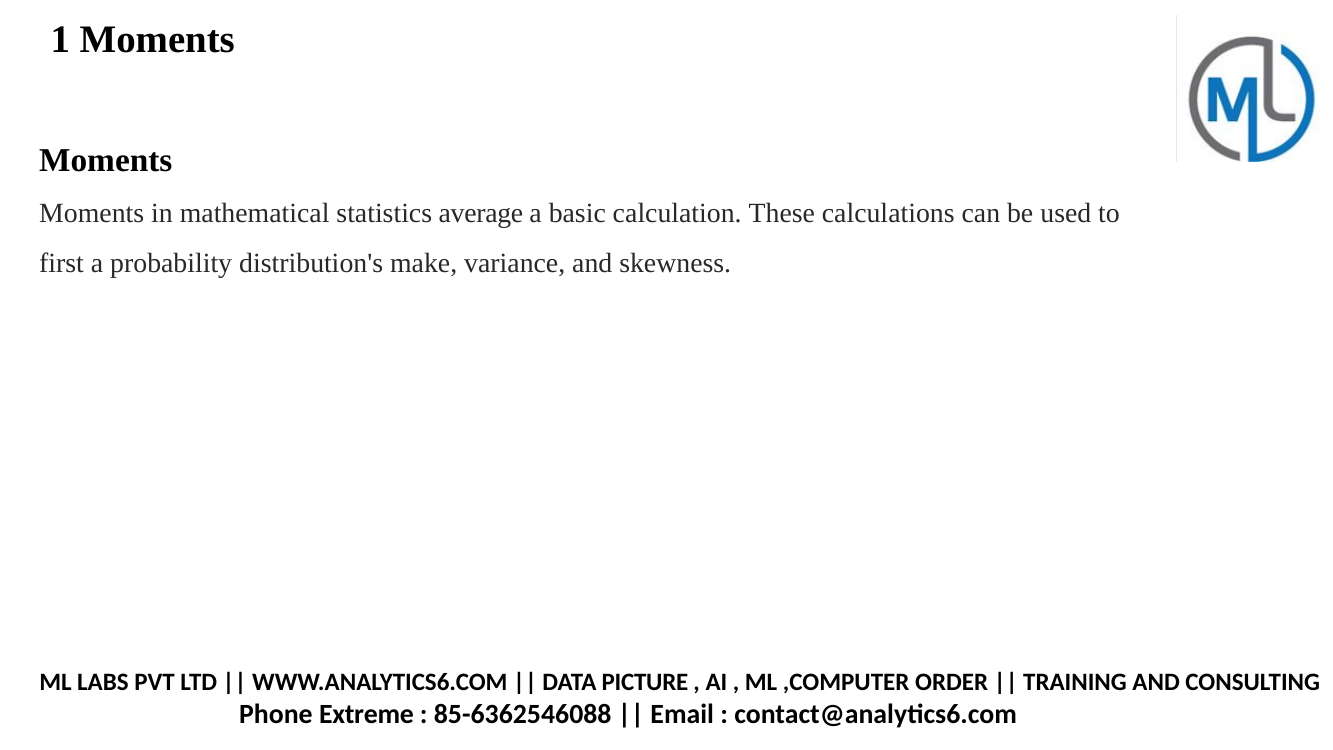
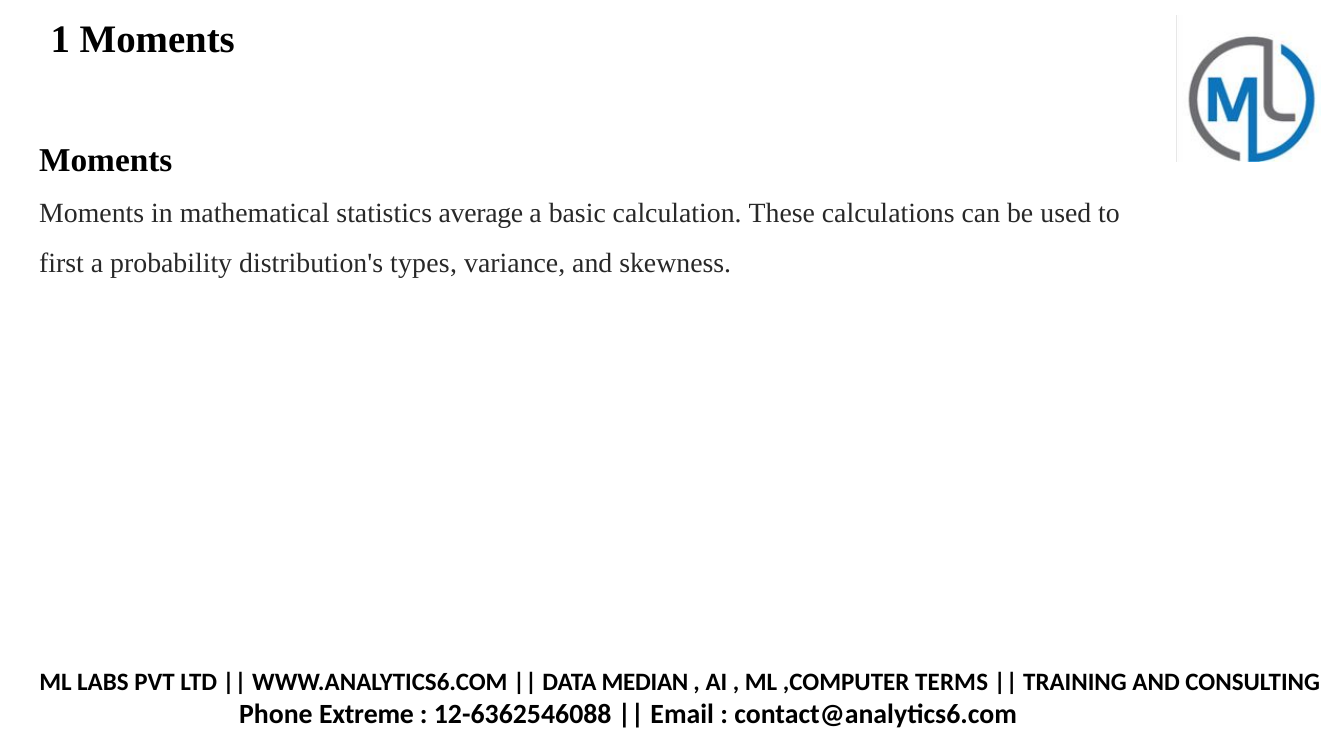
make: make -> types
PICTURE: PICTURE -> MEDIAN
ORDER: ORDER -> TERMS
85-6362546088: 85-6362546088 -> 12-6362546088
